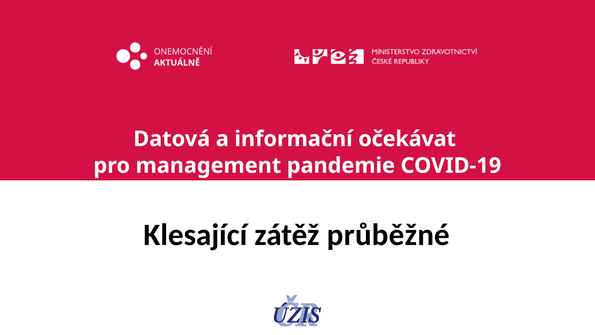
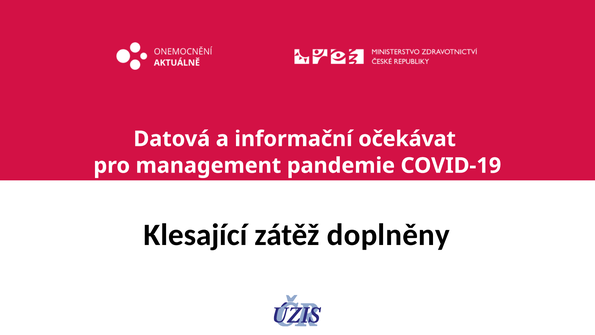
průběžné: průběžné -> doplněny
